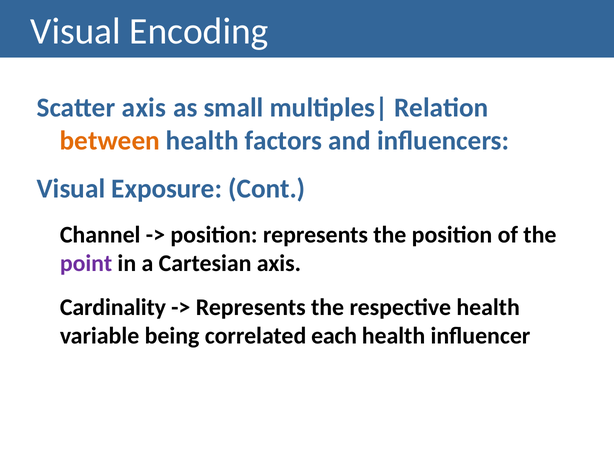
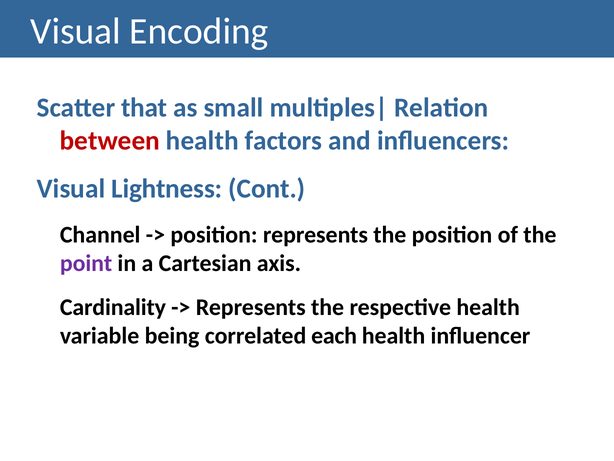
Scatter axis: axis -> that
between colour: orange -> red
Exposure: Exposure -> Lightness
